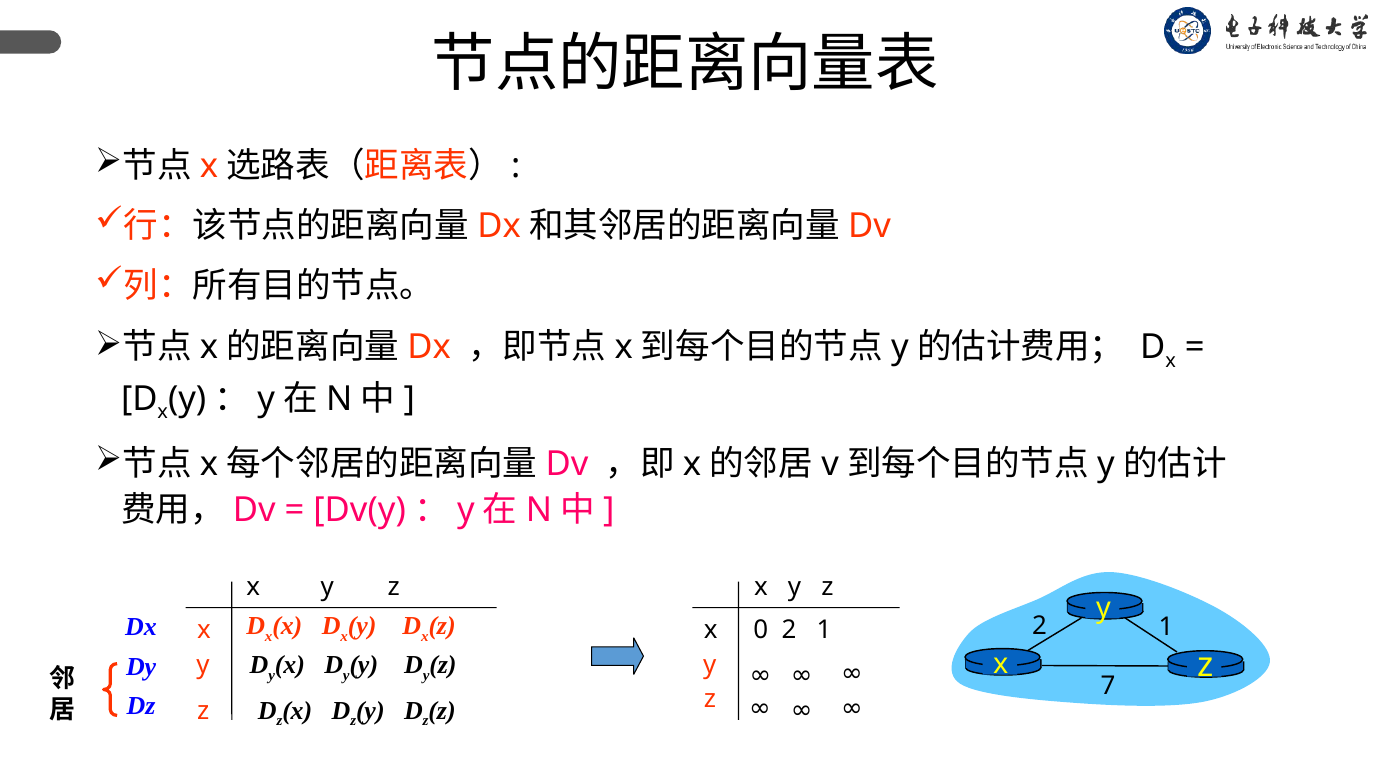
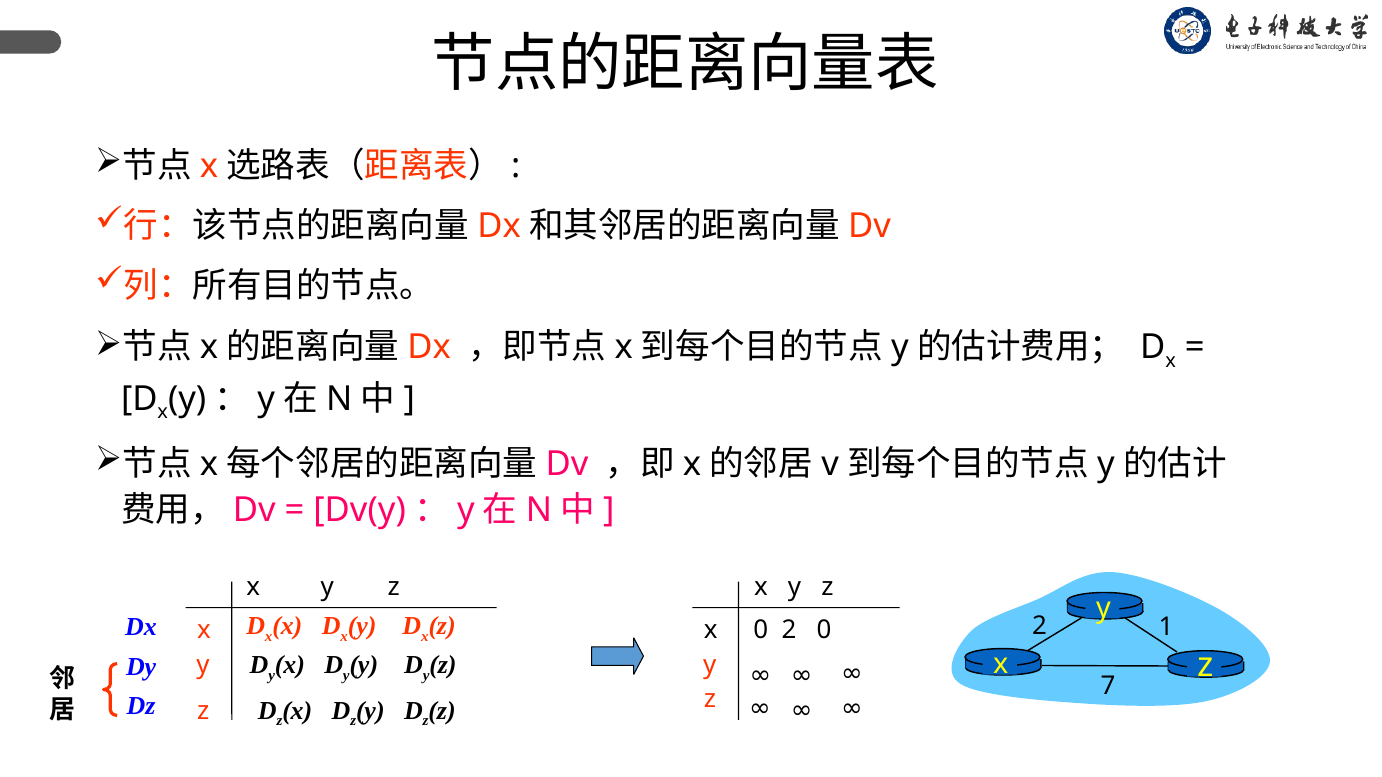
2 1: 1 -> 0
